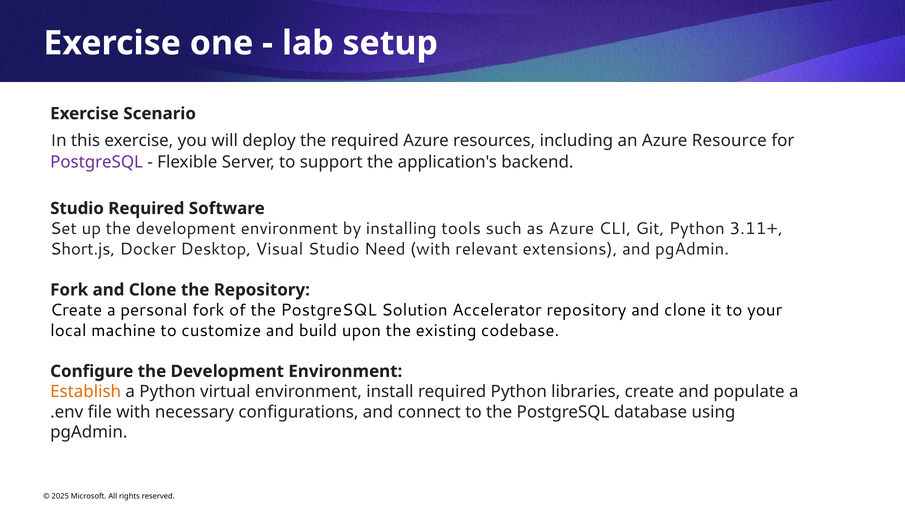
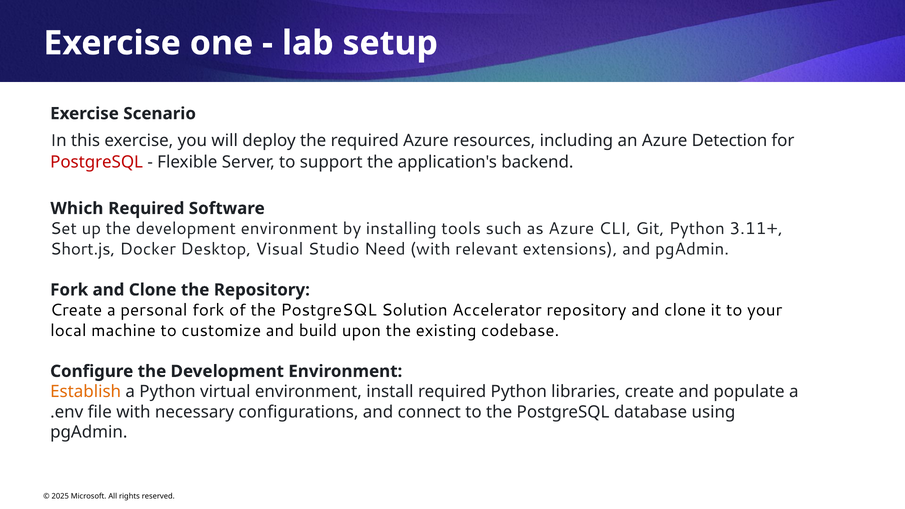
Resource: Resource -> Detection
PostgreSQL at (97, 162) colour: purple -> red
Studio at (77, 208): Studio -> Which
